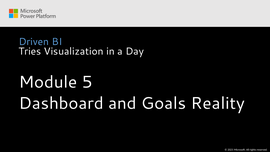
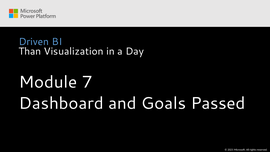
Tries: Tries -> Than
5: 5 -> 7
Reality: Reality -> Passed
